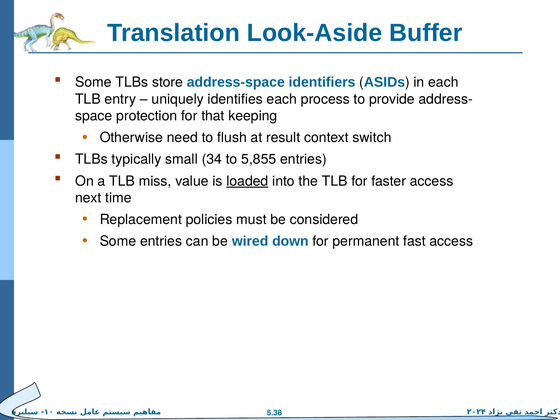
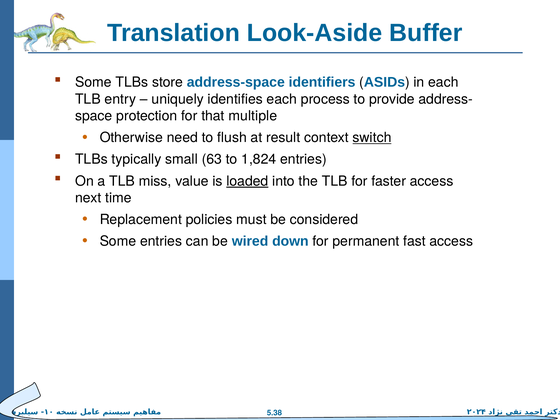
keeping: keeping -> multiple
switch underline: none -> present
34: 34 -> 63
5,855: 5,855 -> 1,824
